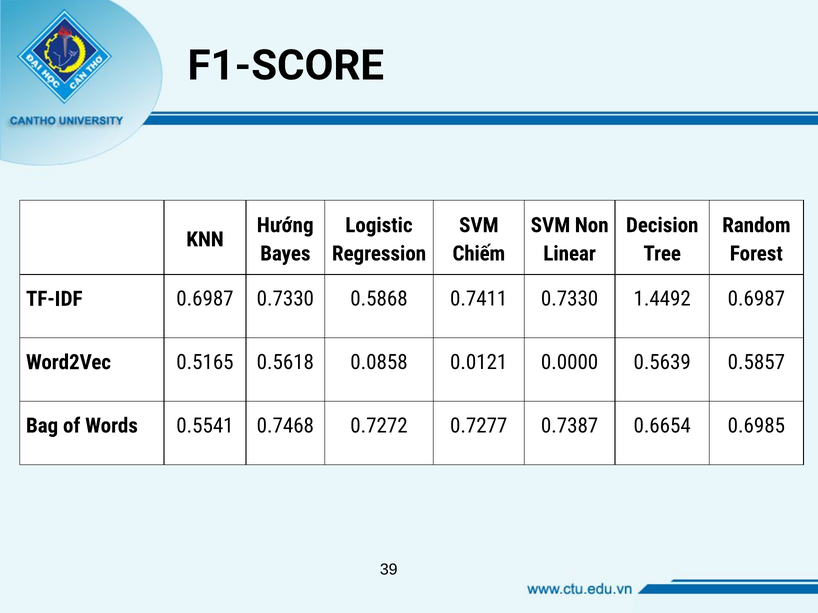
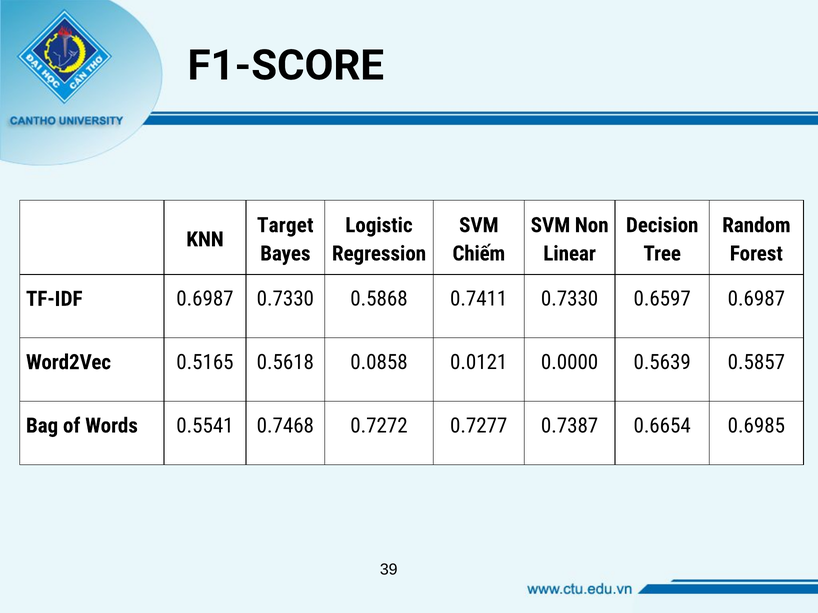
Hướng: Hướng -> Target
1.4492: 1.4492 -> 0.6597
